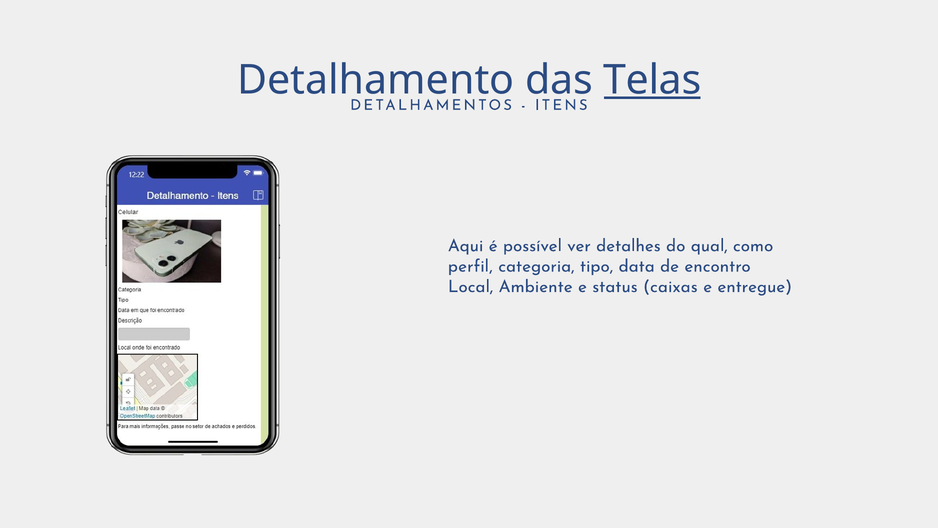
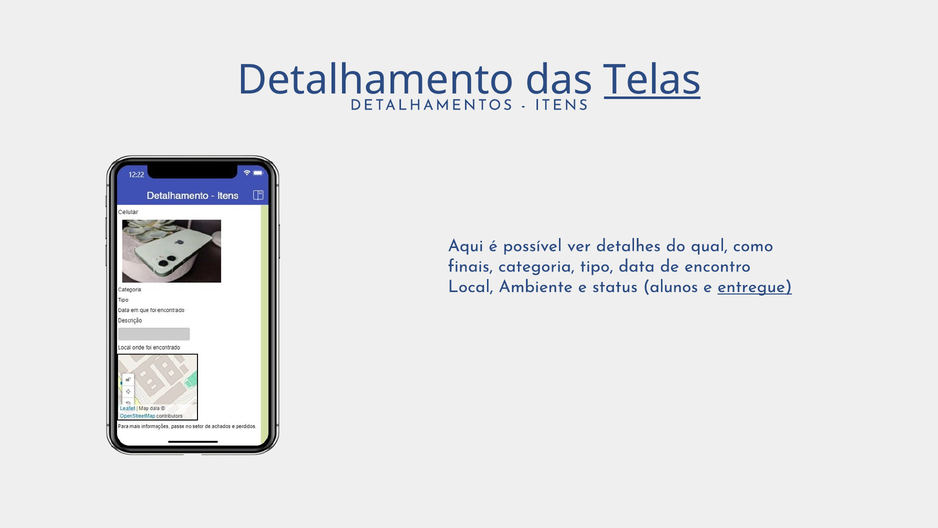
perfil: perfil -> finais
caixas: caixas -> alunos
entregue underline: none -> present
